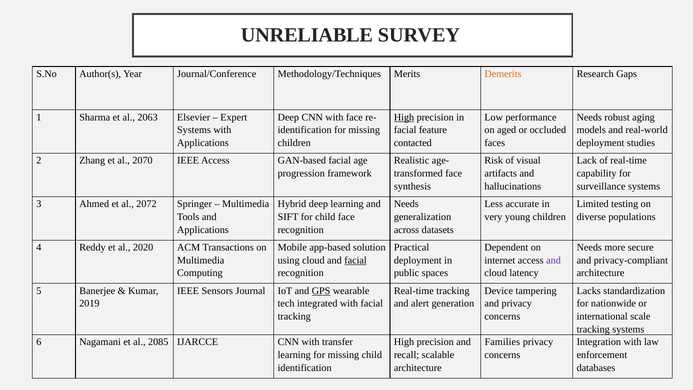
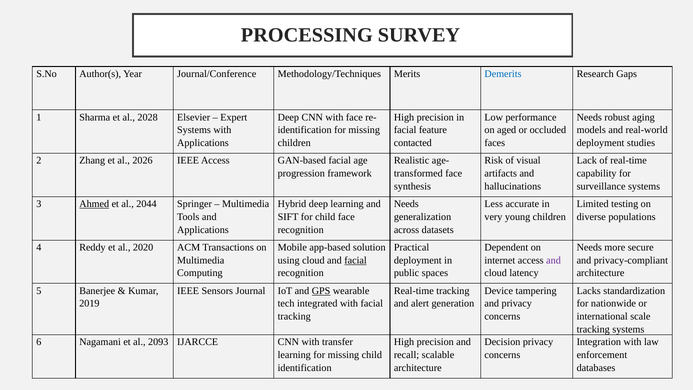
UNRELIABLE: UNRELIABLE -> PROCESSING
Demerits colour: orange -> blue
2063: 2063 -> 2028
High at (404, 117) underline: present -> none
2070: 2070 -> 2026
Ahmed underline: none -> present
2072: 2072 -> 2044
2085: 2085 -> 2093
Families: Families -> Decision
